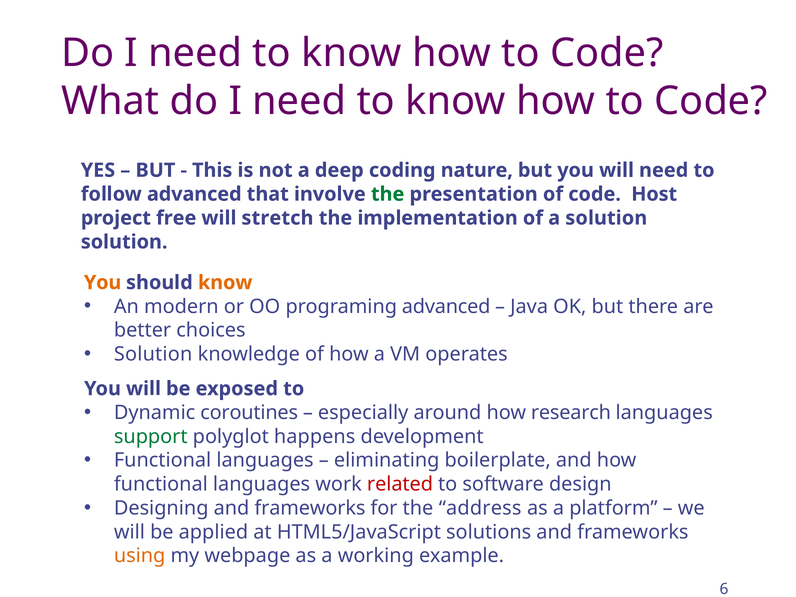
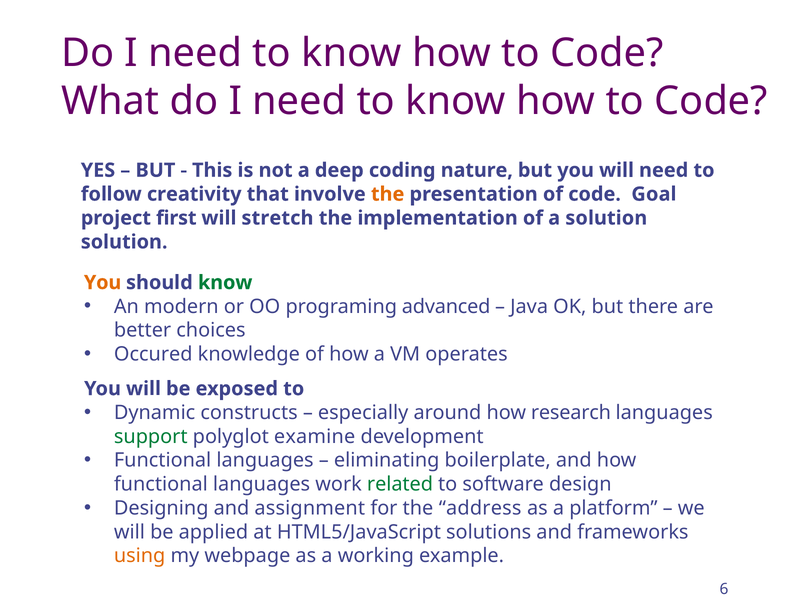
follow advanced: advanced -> creativity
the at (388, 194) colour: green -> orange
Host: Host -> Goal
free: free -> first
know at (225, 283) colour: orange -> green
Solution at (153, 354): Solution -> Occured
coroutines: coroutines -> constructs
happens: happens -> examine
related colour: red -> green
Designing and frameworks: frameworks -> assignment
